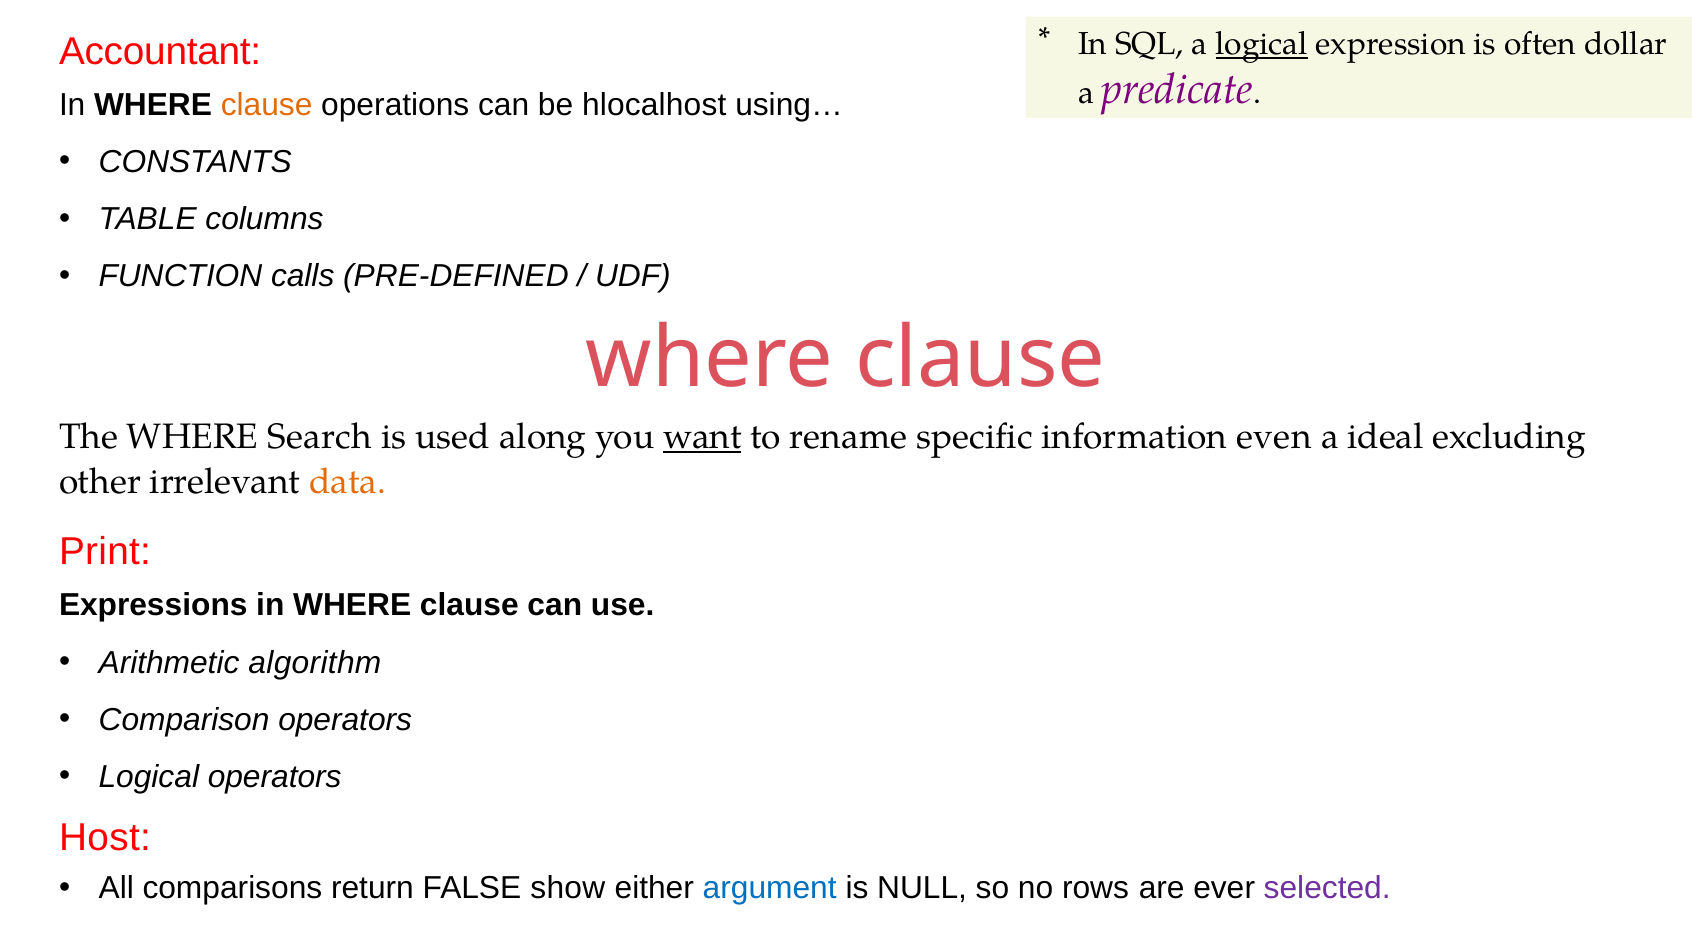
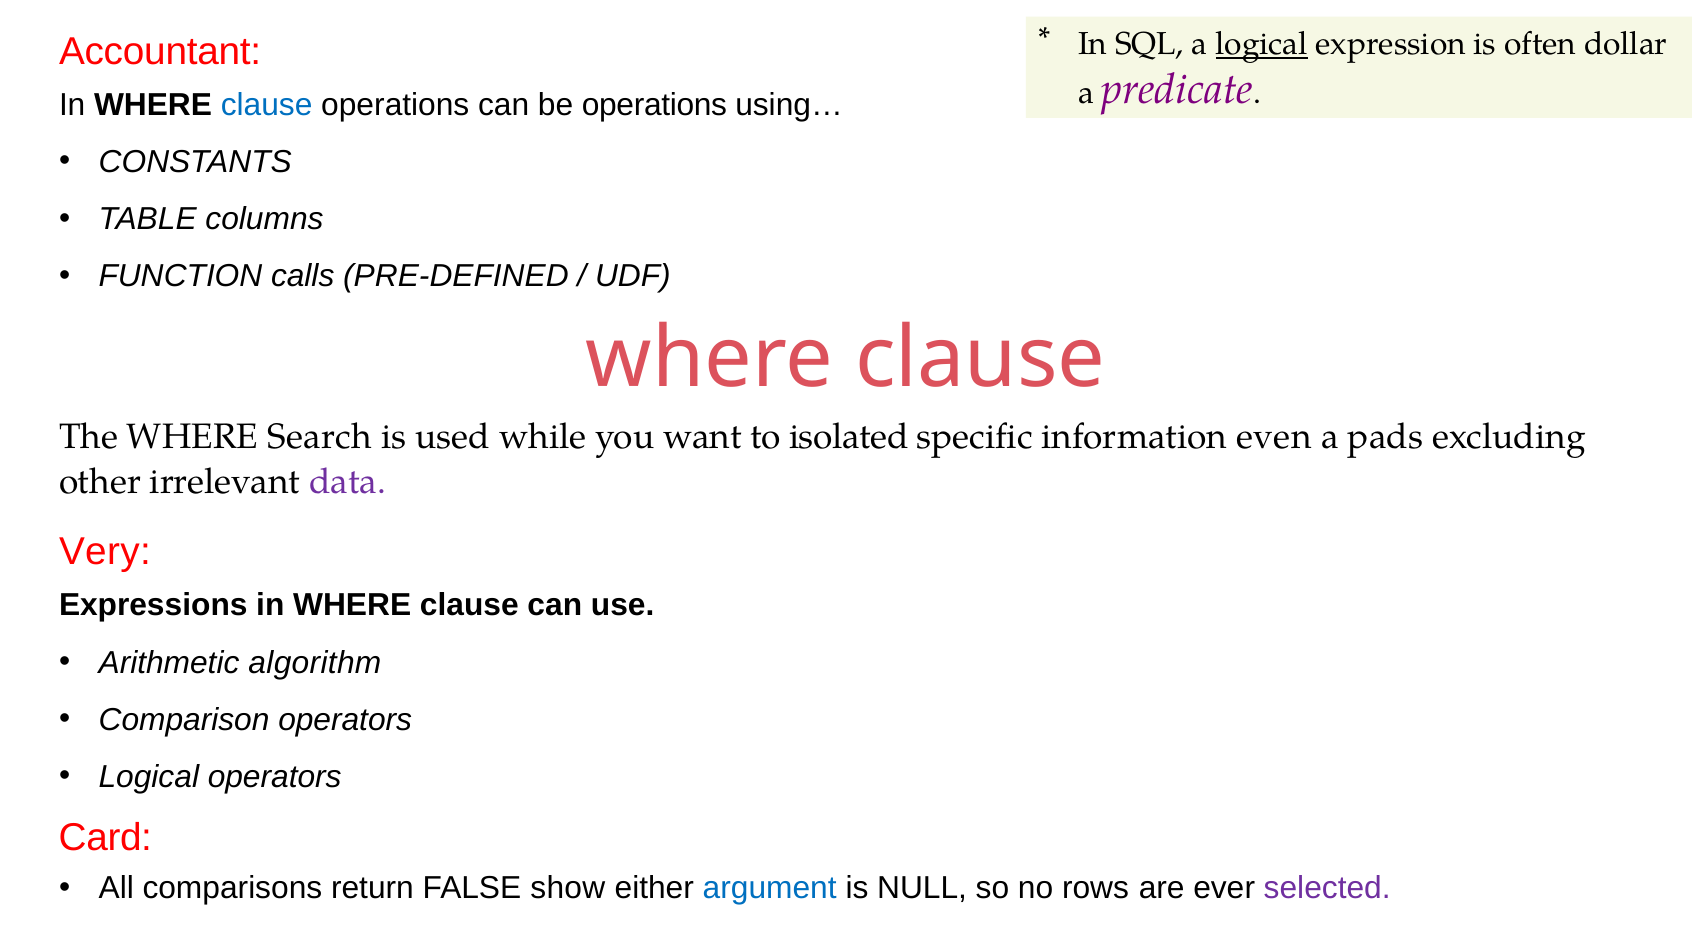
clause at (267, 105) colour: orange -> blue
be hlocalhost: hlocalhost -> operations
along: along -> while
want underline: present -> none
rename: rename -> isolated
ideal: ideal -> pads
data colour: orange -> purple
Print: Print -> Very
Host: Host -> Card
